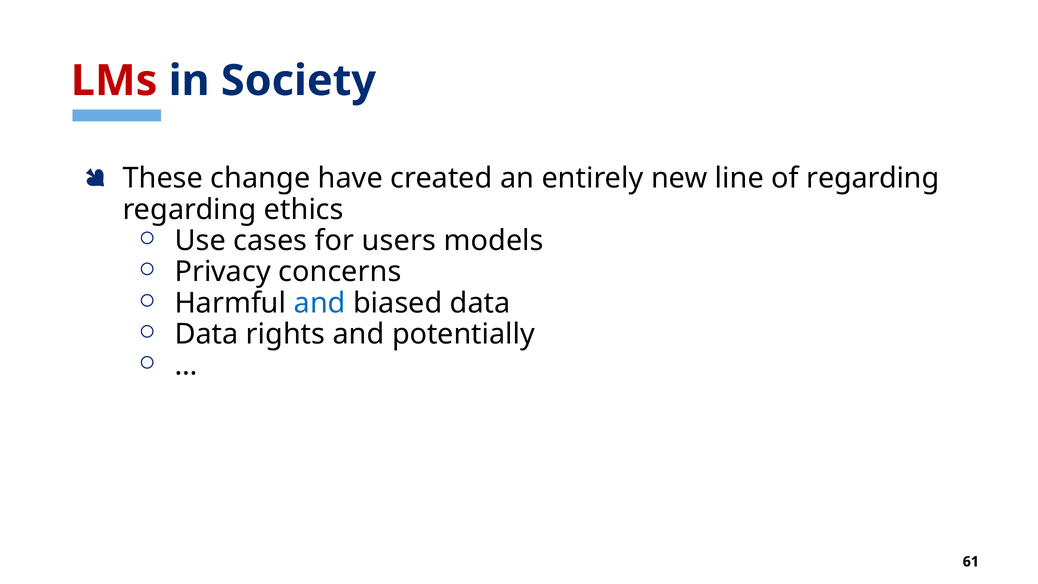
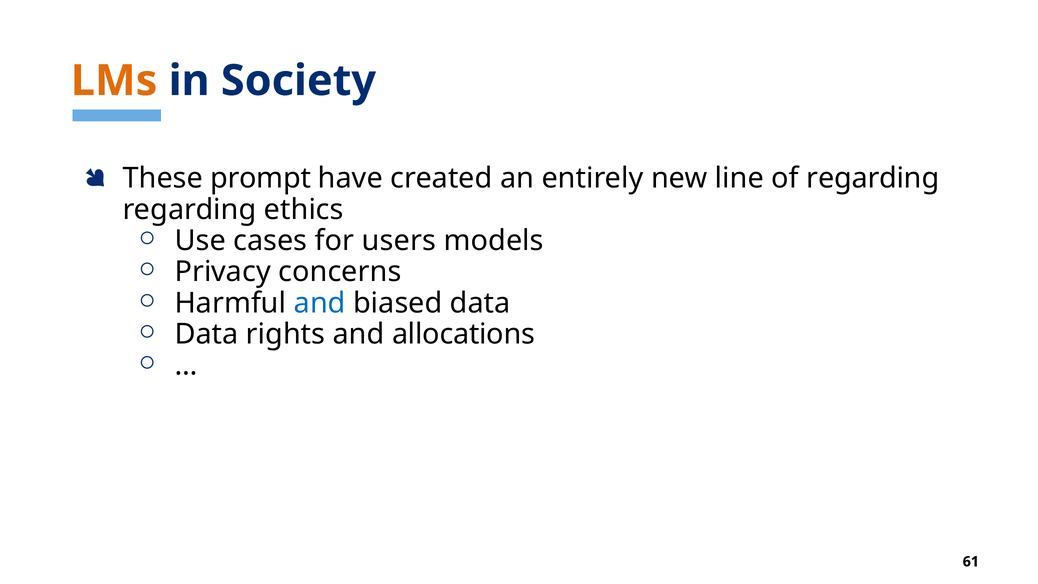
LMs colour: red -> orange
change: change -> prompt
potentially: potentially -> allocations
